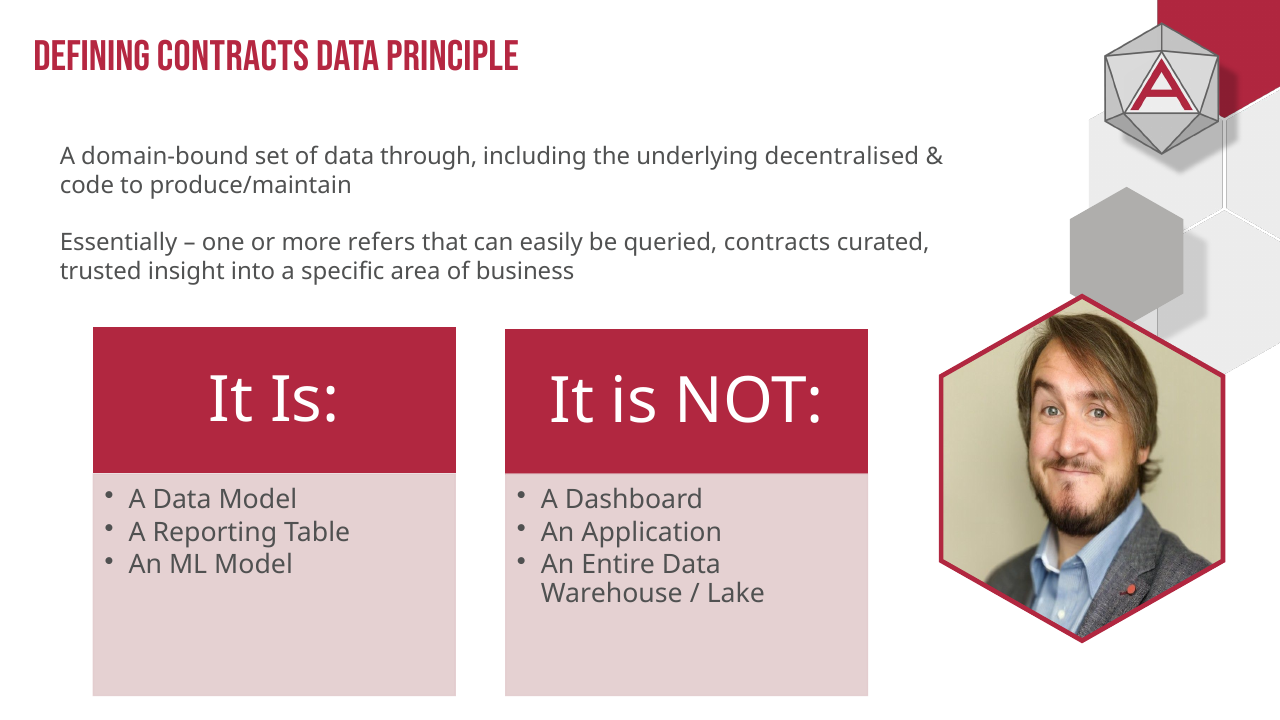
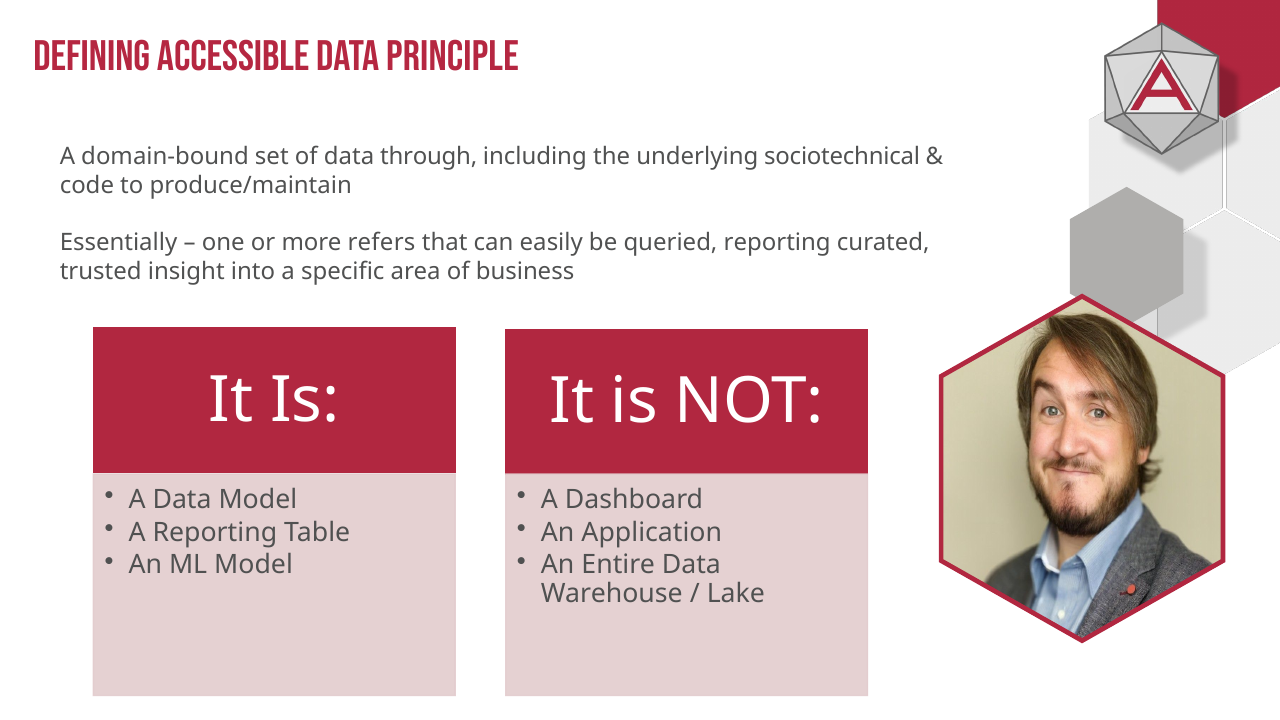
Defining Contracts: Contracts -> Accessible
decentralised: decentralised -> sociotechnical
queried contracts: contracts -> reporting
